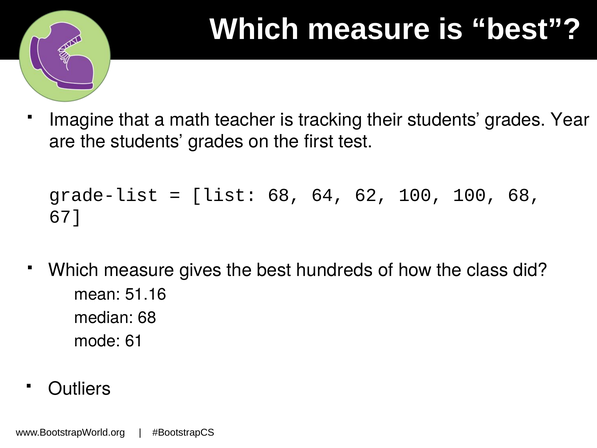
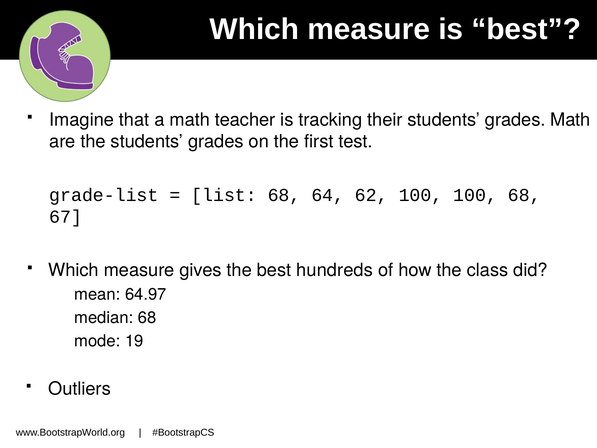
grades Year: Year -> Math
51.16: 51.16 -> 64.97
61: 61 -> 19
